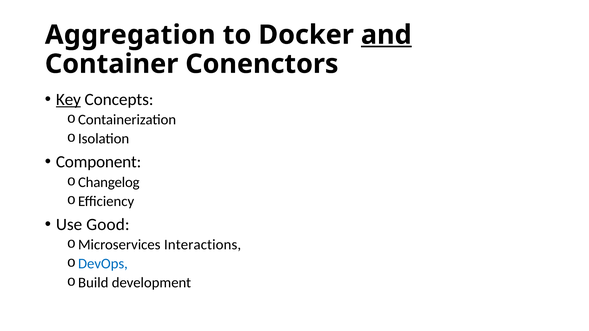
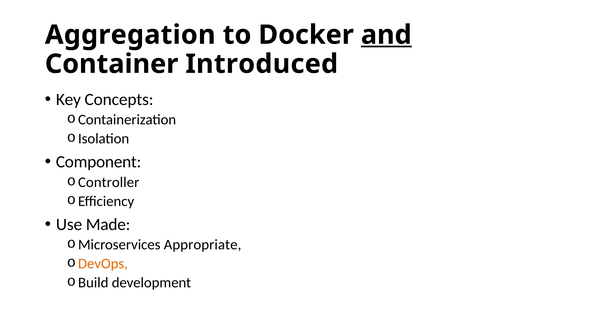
Conenctors: Conenctors -> Introduced
Key underline: present -> none
Changelog: Changelog -> Controller
Good: Good -> Made
Interactions: Interactions -> Appropriate
DevOps colour: blue -> orange
